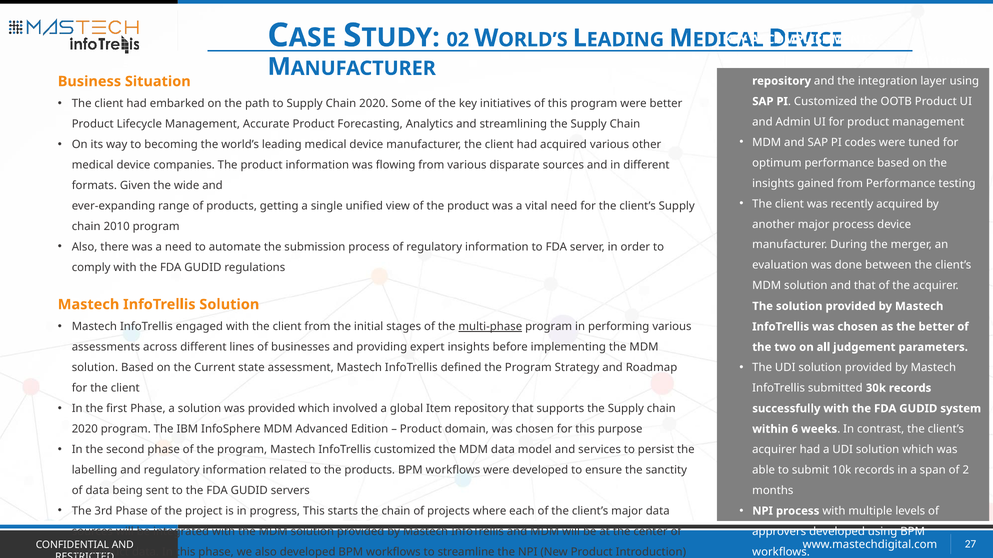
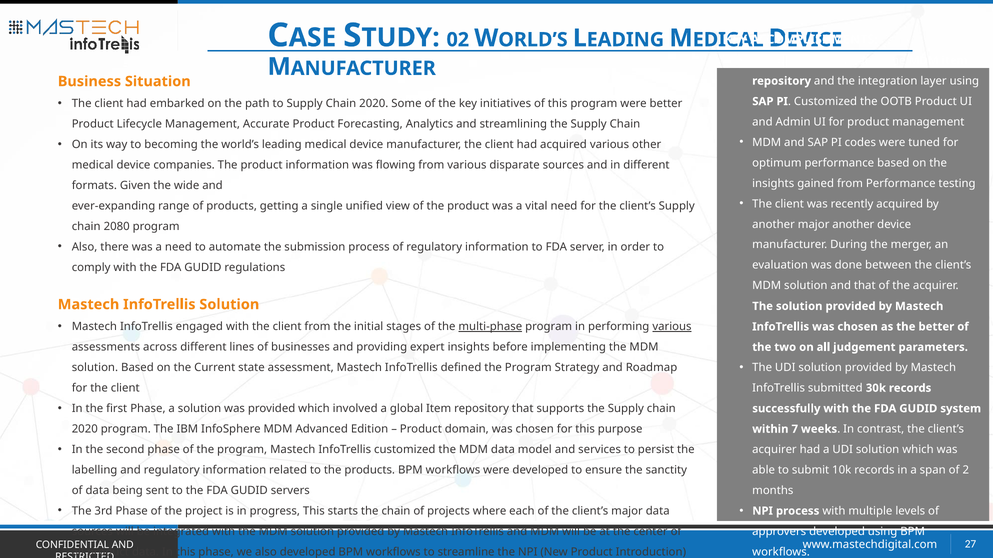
major process: process -> another
2010: 2010 -> 2080
various at (672, 327) underline: none -> present
6: 6 -> 7
